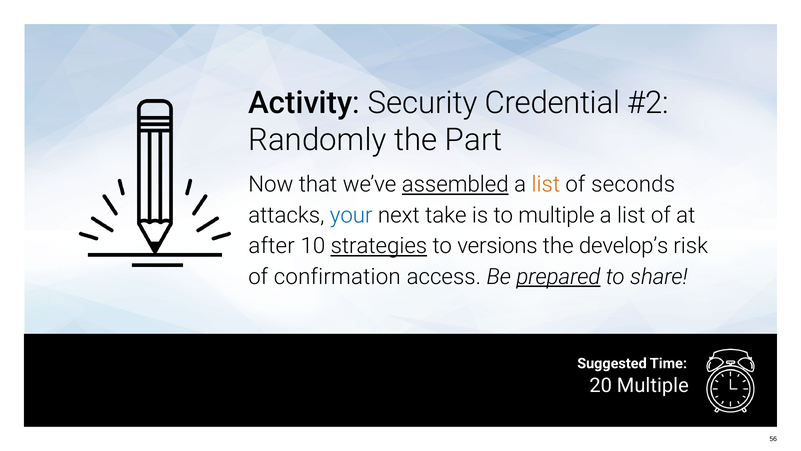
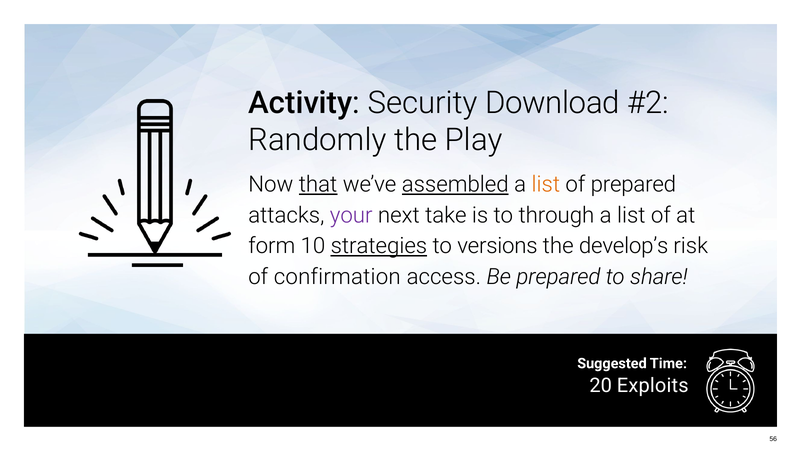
Credential: Credential -> Download
Part: Part -> Play
that underline: none -> present
of seconds: seconds -> prepared
your colour: blue -> purple
to multiple: multiple -> through
after: after -> form
prepared at (558, 277) underline: present -> none
20 Multiple: Multiple -> Exploits
